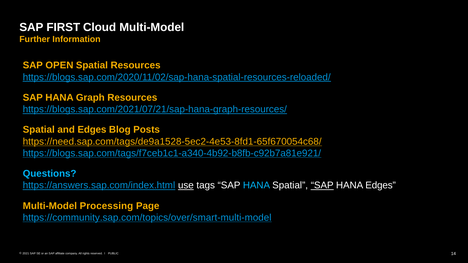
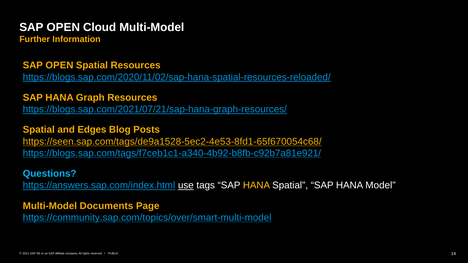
FIRST at (63, 27): FIRST -> OPEN
https://need.sap.com/tags/de9a1528-5ec2-4e53-8fd1-65f670054c68/: https://need.sap.com/tags/de9a1528-5ec2-4e53-8fd1-65f670054c68/ -> https://seen.sap.com/tags/de9a1528-5ec2-4e53-8fd1-65f670054c68/
HANA at (256, 186) colour: light blue -> yellow
SAP at (322, 186) underline: present -> none
HANA Edges: Edges -> Model
Processing: Processing -> Documents
